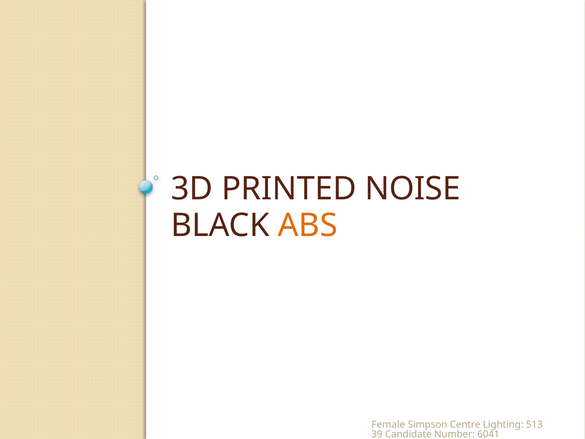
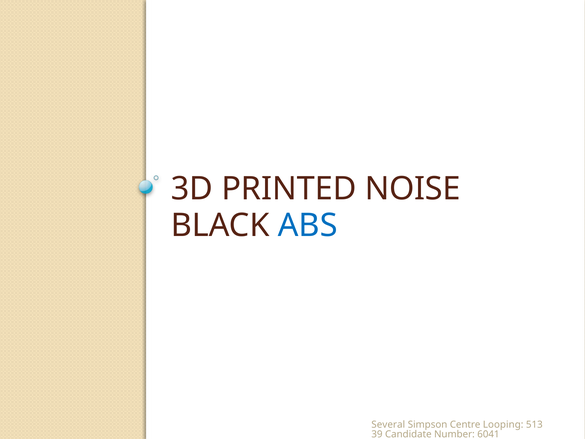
ABS colour: orange -> blue
Female: Female -> Several
Lighting: Lighting -> Looping
